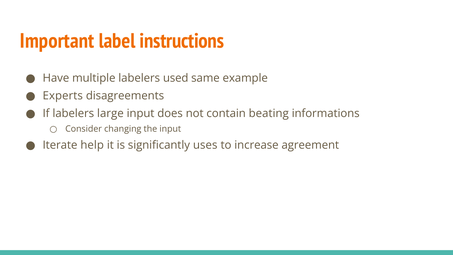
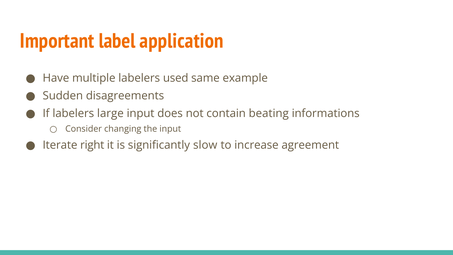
instructions: instructions -> application
Experts: Experts -> Sudden
help: help -> right
uses: uses -> slow
